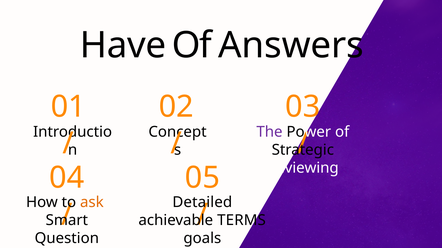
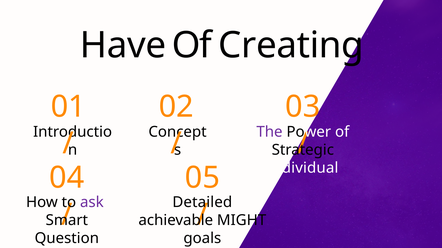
Answers: Answers -> Creating
Reviewing: Reviewing -> Individual
ask colour: orange -> purple
TERMS: TERMS -> MIGHT
